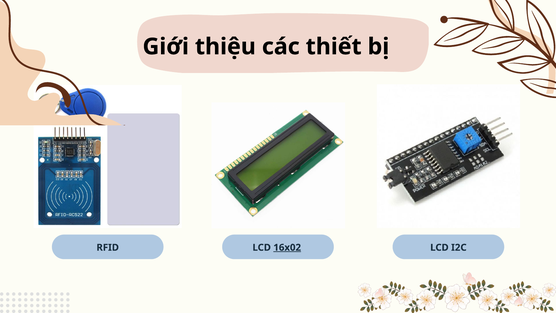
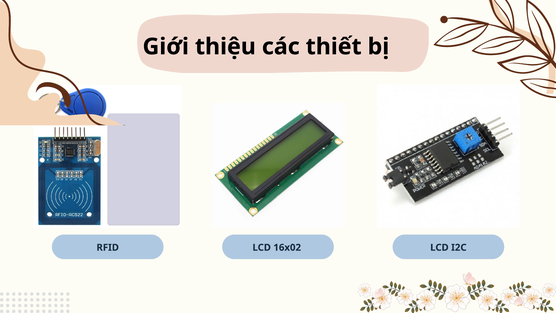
16x02 underline: present -> none
